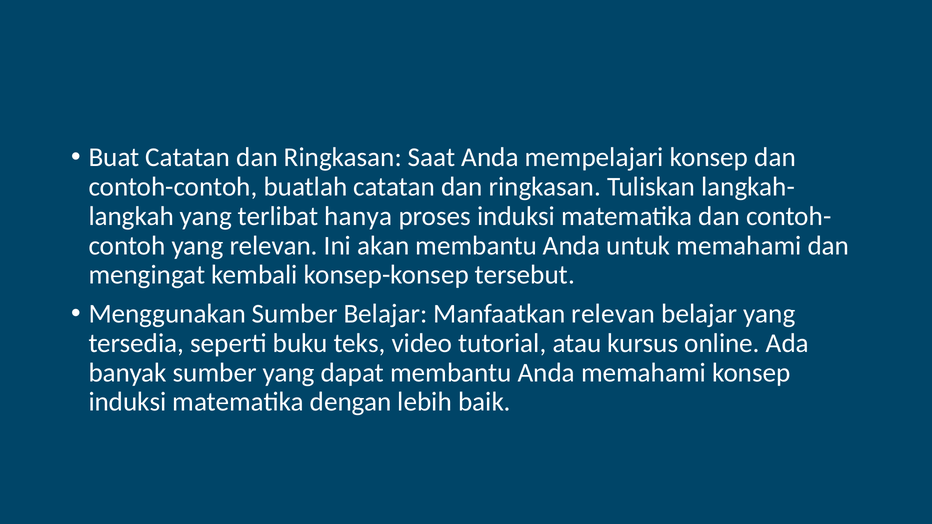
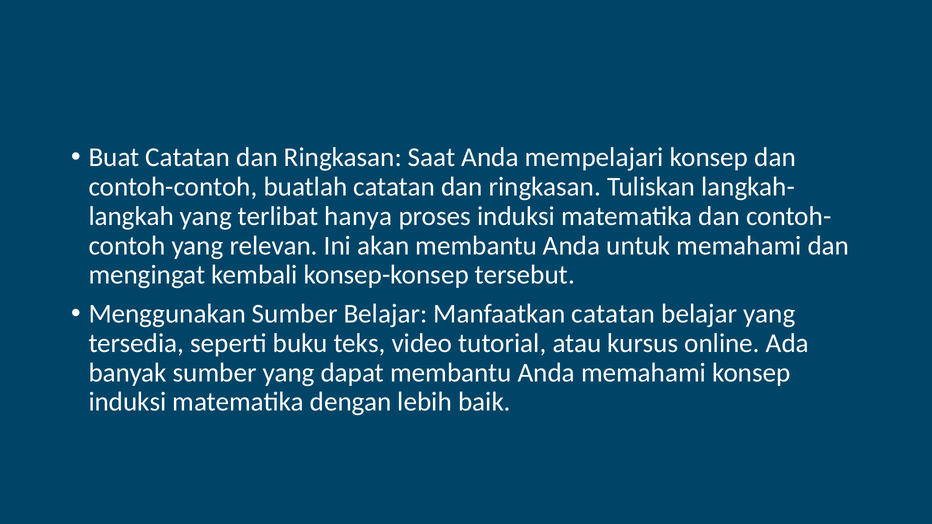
Manfaatkan relevan: relevan -> catatan
